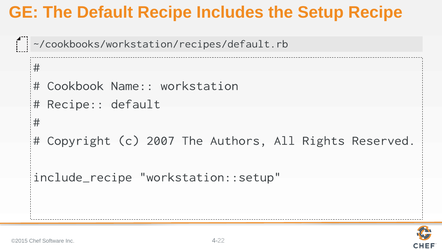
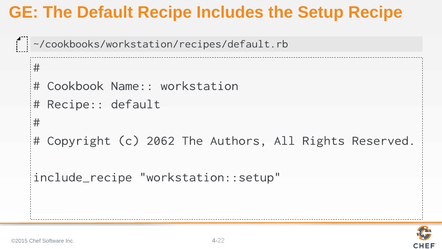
2007: 2007 -> 2062
